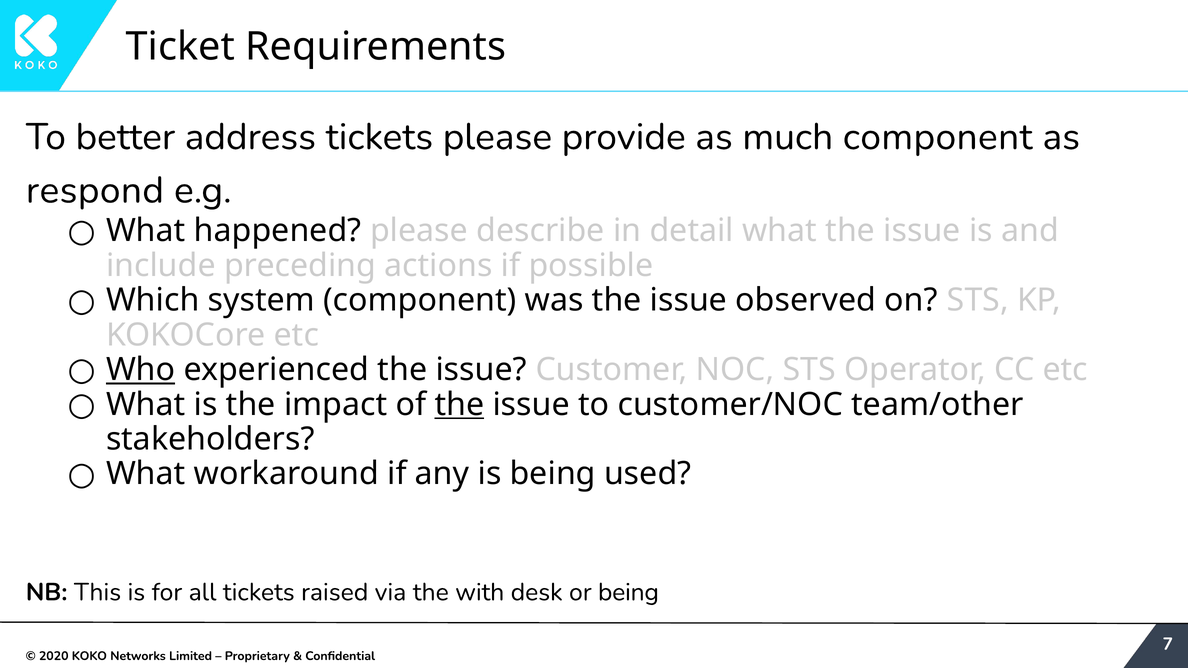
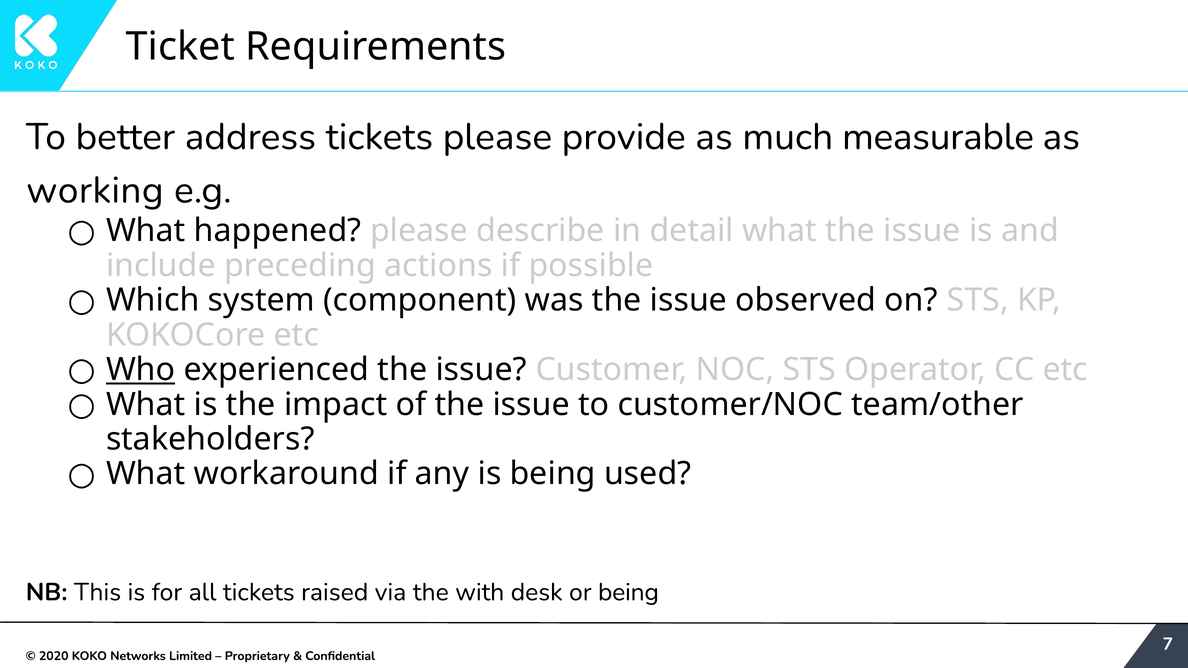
much component: component -> measurable
respond: respond -> working
the at (459, 405) underline: present -> none
